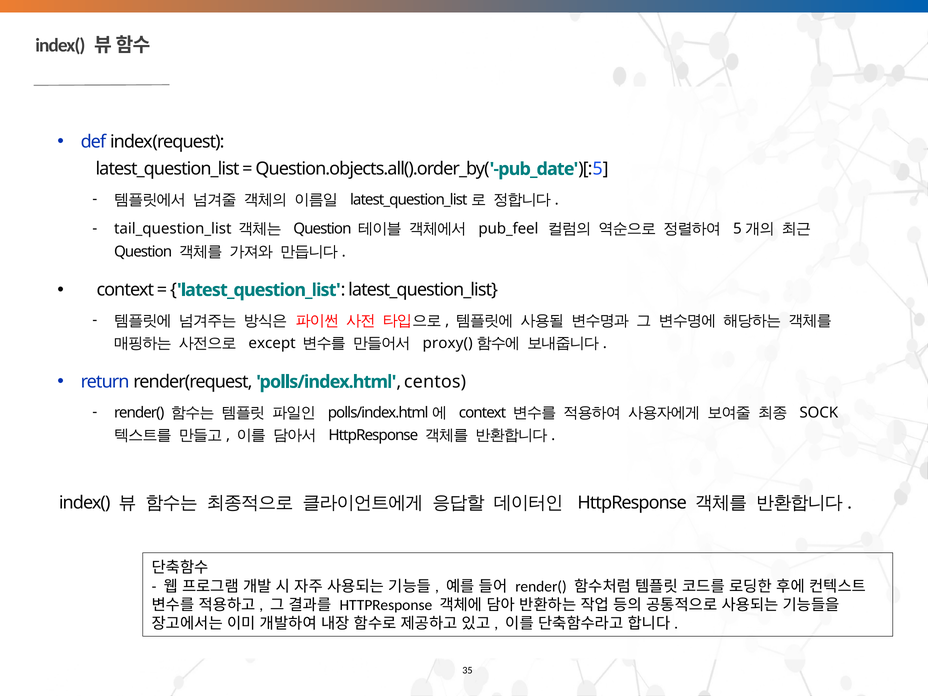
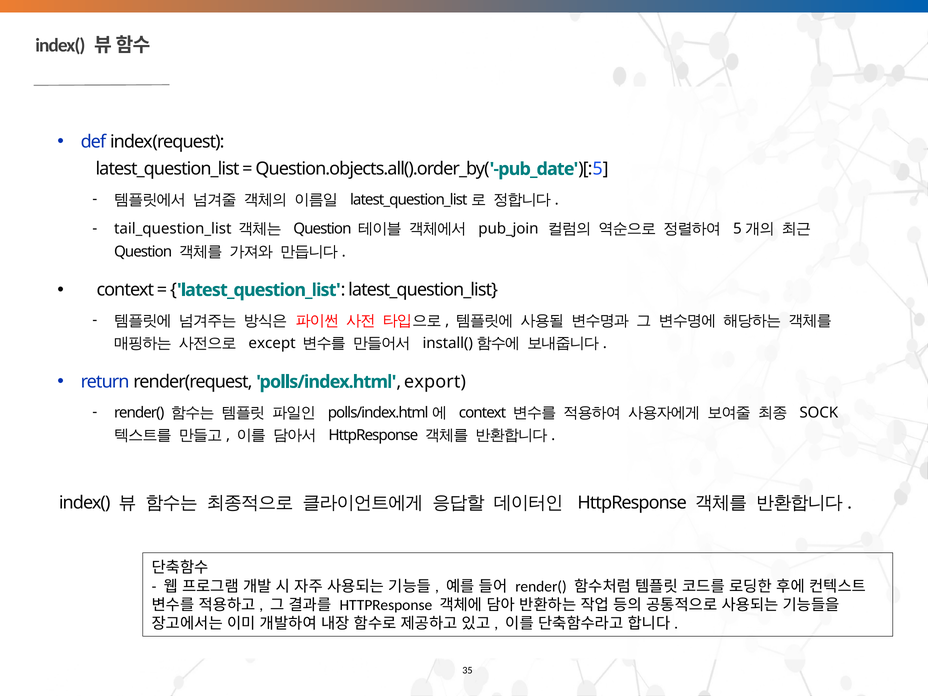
pub_feel: pub_feel -> pub_join
proxy(: proxy( -> install(
centos: centos -> export
